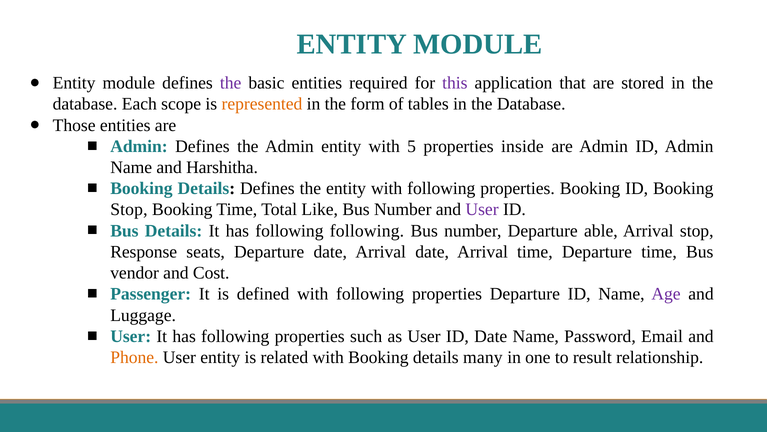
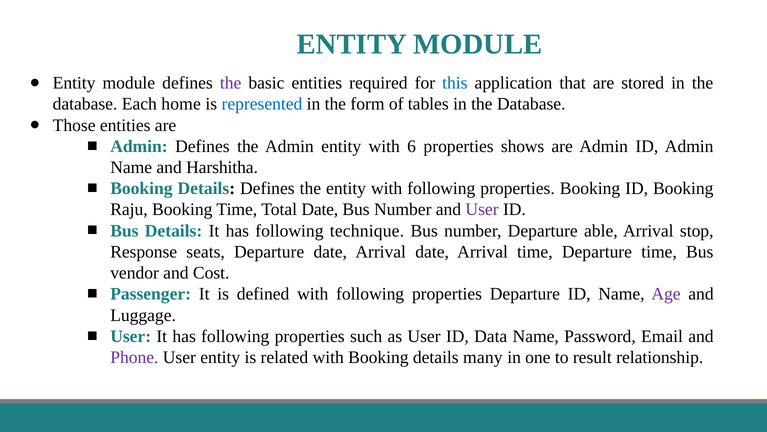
this colour: purple -> blue
scope: scope -> home
represented colour: orange -> blue
5: 5 -> 6
inside: inside -> shows
Stop at (129, 209): Stop -> Raju
Total Like: Like -> Date
following following: following -> technique
ID Date: Date -> Data
Phone colour: orange -> purple
